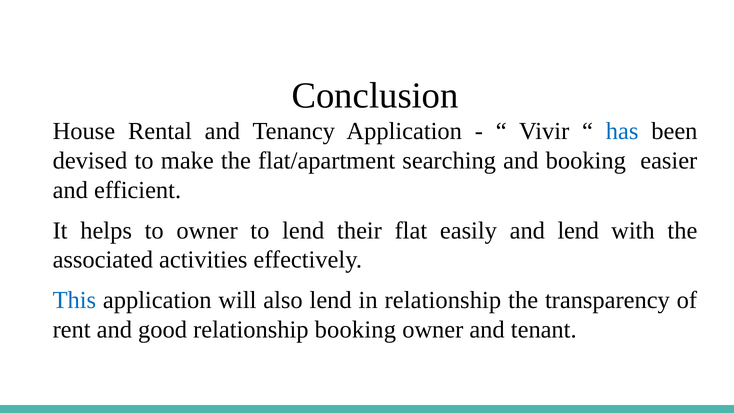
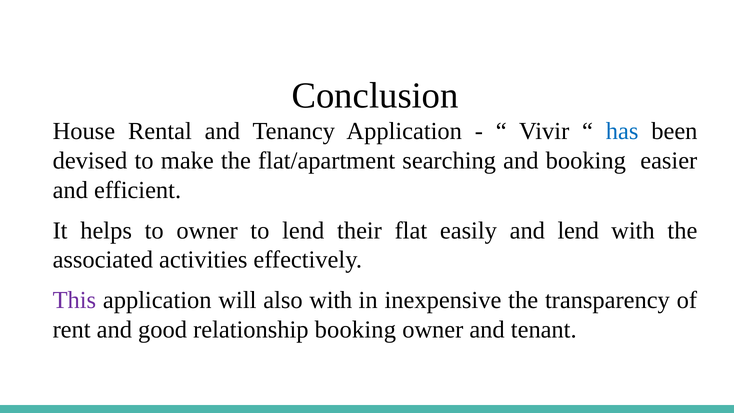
This colour: blue -> purple
also lend: lend -> with
in relationship: relationship -> inexpensive
